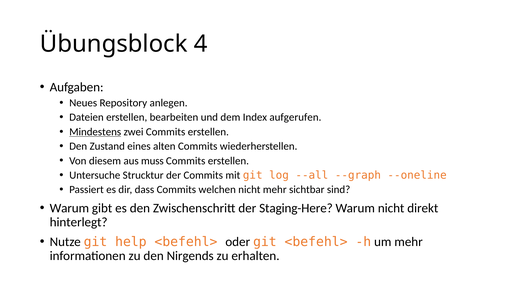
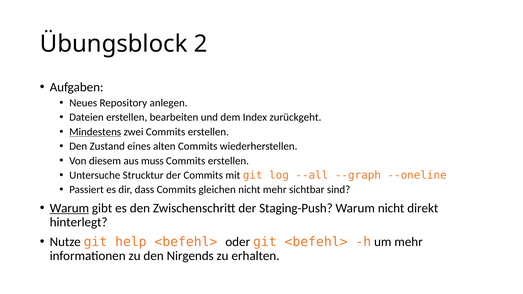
4: 4 -> 2
aufgerufen: aufgerufen -> zurückgeht
welchen: welchen -> gleichen
Warum at (69, 208) underline: none -> present
Staging-Here: Staging-Here -> Staging-Push
